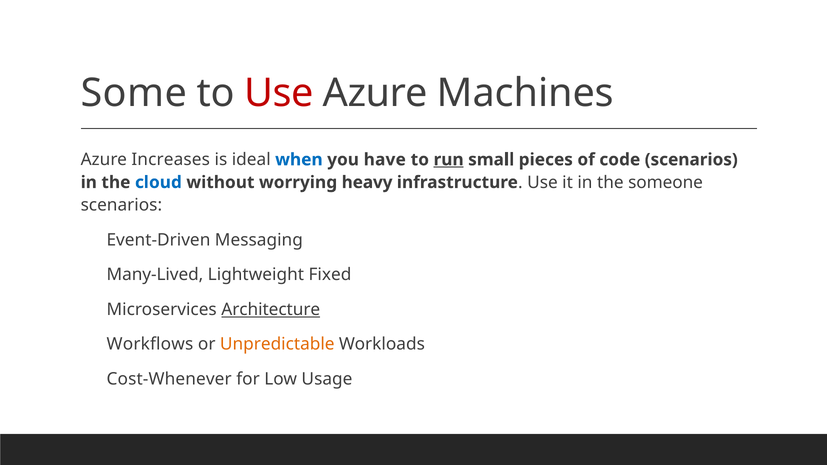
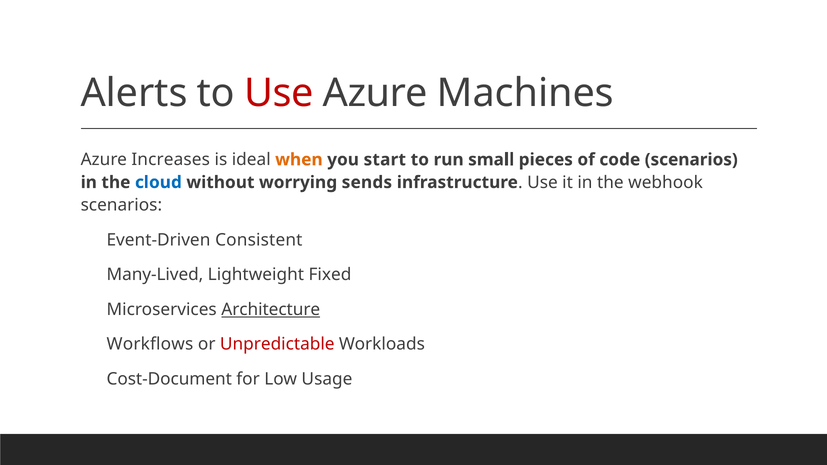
Some: Some -> Alerts
when colour: blue -> orange
have: have -> start
run underline: present -> none
heavy: heavy -> sends
someone: someone -> webhook
Messaging: Messaging -> Consistent
Unpredictable colour: orange -> red
Cost-Whenever: Cost-Whenever -> Cost-Document
